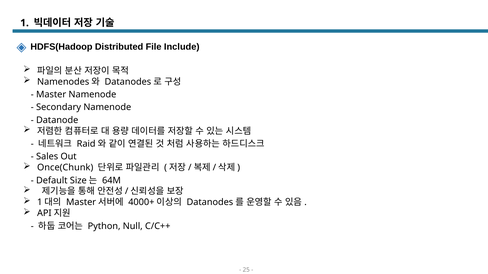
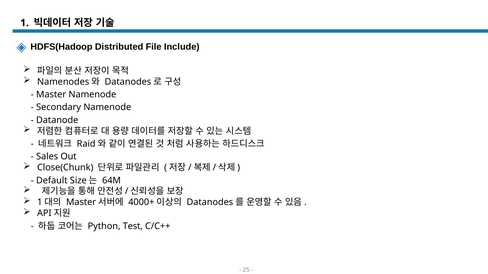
Once(Chunk: Once(Chunk -> Close(Chunk
Null: Null -> Test
